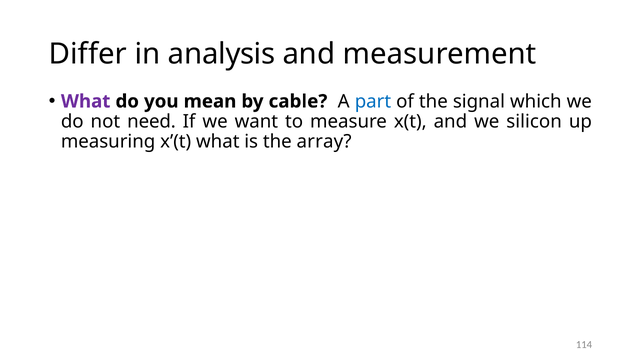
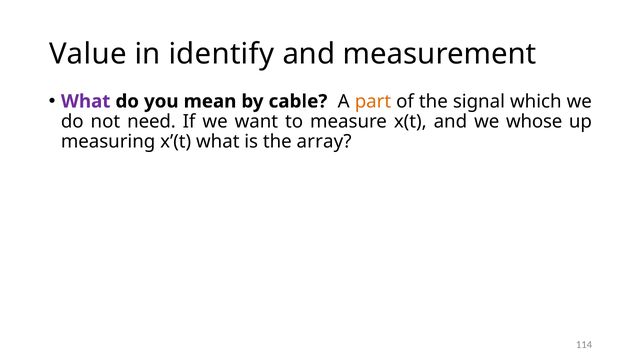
Differ: Differ -> Value
analysis: analysis -> identify
part colour: blue -> orange
silicon: silicon -> whose
